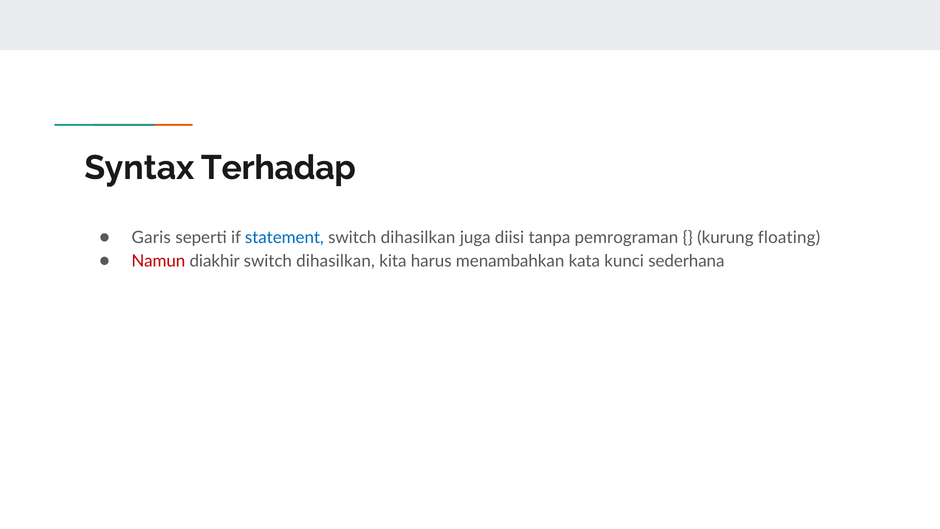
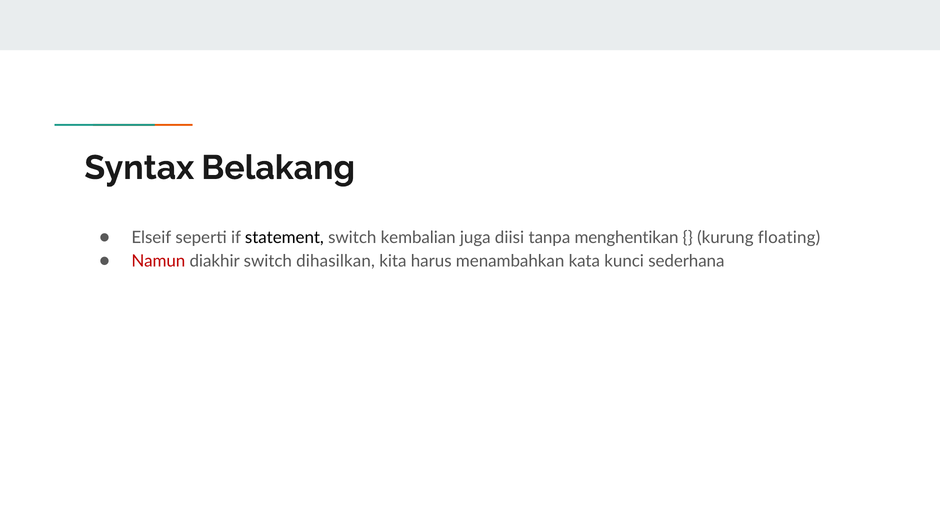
Terhadap: Terhadap -> Belakang
Garis: Garis -> Elseif
statement colour: blue -> black
dihasilkan at (418, 238): dihasilkan -> kembalian
pemrograman: pemrograman -> menghentikan
